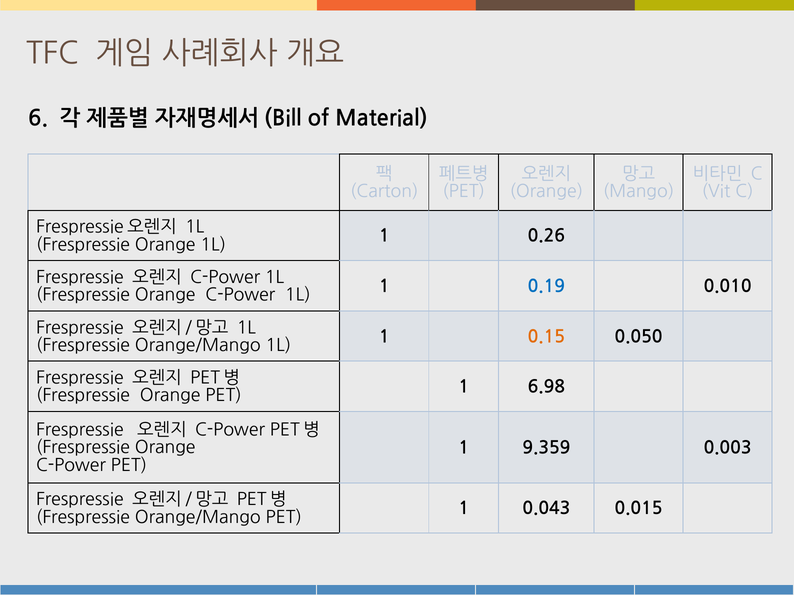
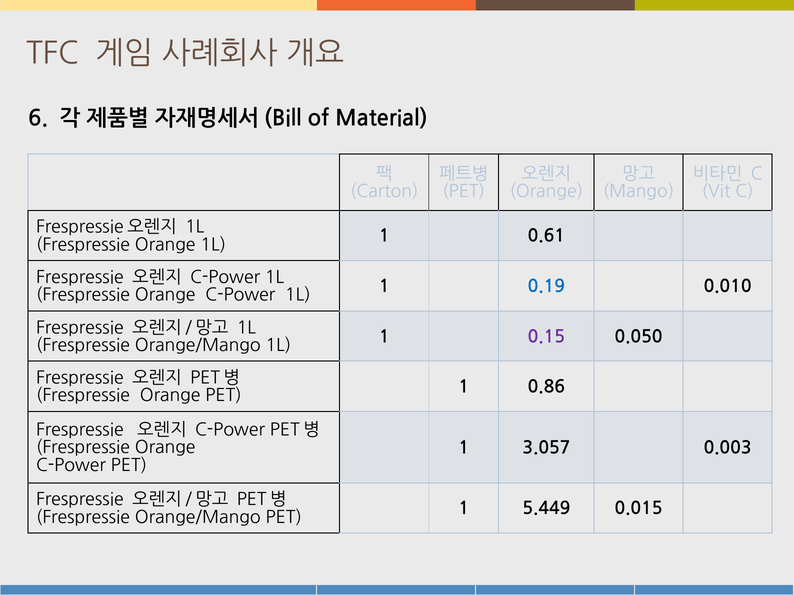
0.26: 0.26 -> 0.61
0.15 colour: orange -> purple
6.98: 6.98 -> 0.86
9.359: 9.359 -> 3.057
0.043: 0.043 -> 5.449
